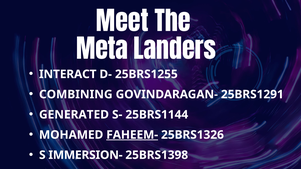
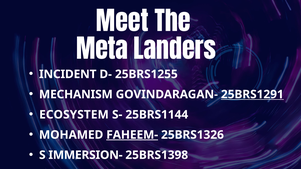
INTERACT: INTERACT -> INCIDENT
COMBINING: COMBINING -> MECHANISM
25BRS1291 underline: none -> present
GENERATED: GENERATED -> ECOSYSTEM
